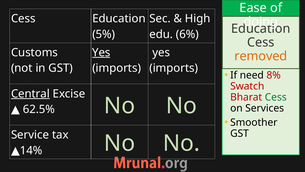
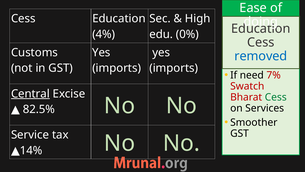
5%: 5% -> 4%
6%: 6% -> 0%
Yes at (101, 52) underline: present -> none
removed colour: orange -> blue
8%: 8% -> 7%
62.5%: 62.5% -> 82.5%
